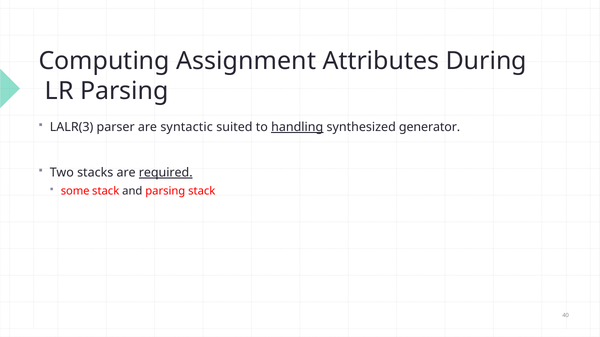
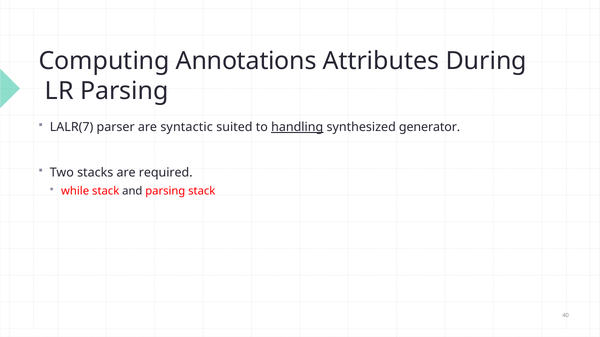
Assignment: Assignment -> Annotations
LALR(3: LALR(3 -> LALR(7
required underline: present -> none
some: some -> while
